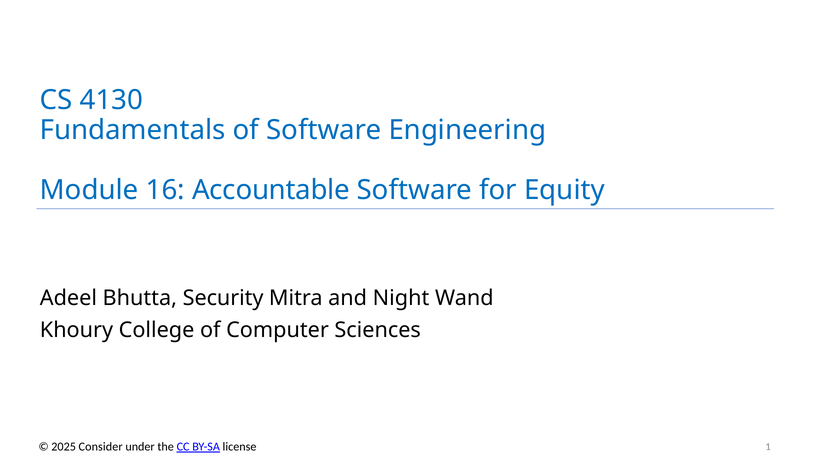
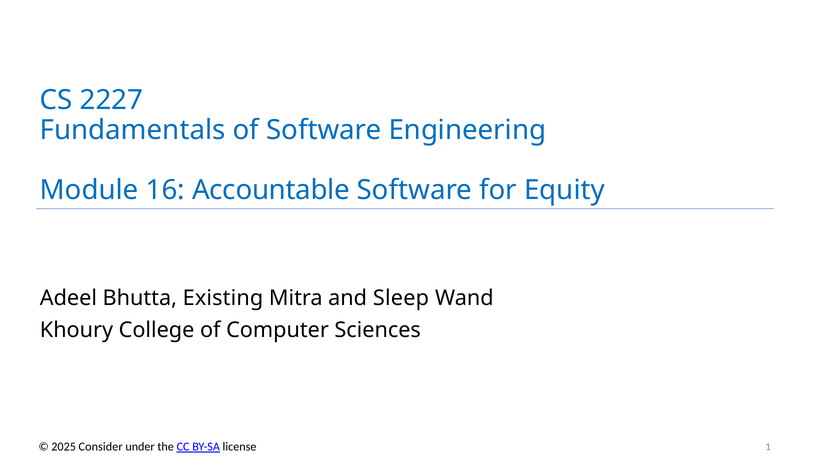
4130: 4130 -> 2227
Security: Security -> Existing
Night: Night -> Sleep
